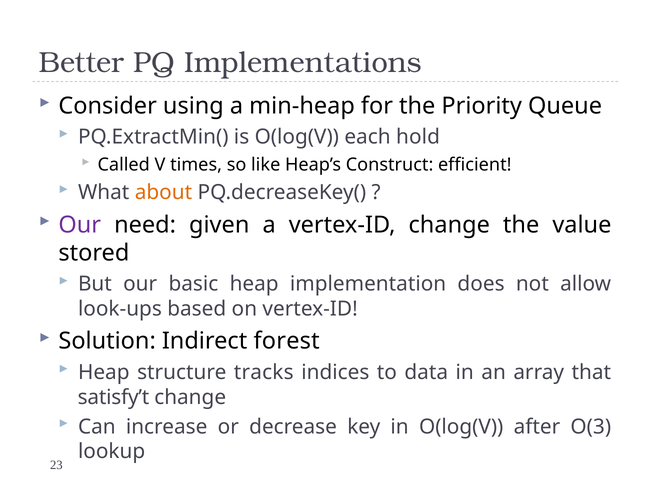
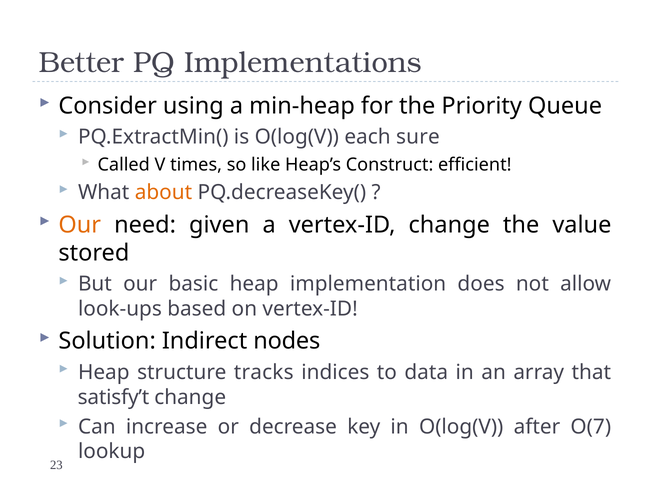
hold: hold -> sure
Our at (80, 225) colour: purple -> orange
forest: forest -> nodes
O(3: O(3 -> O(7
